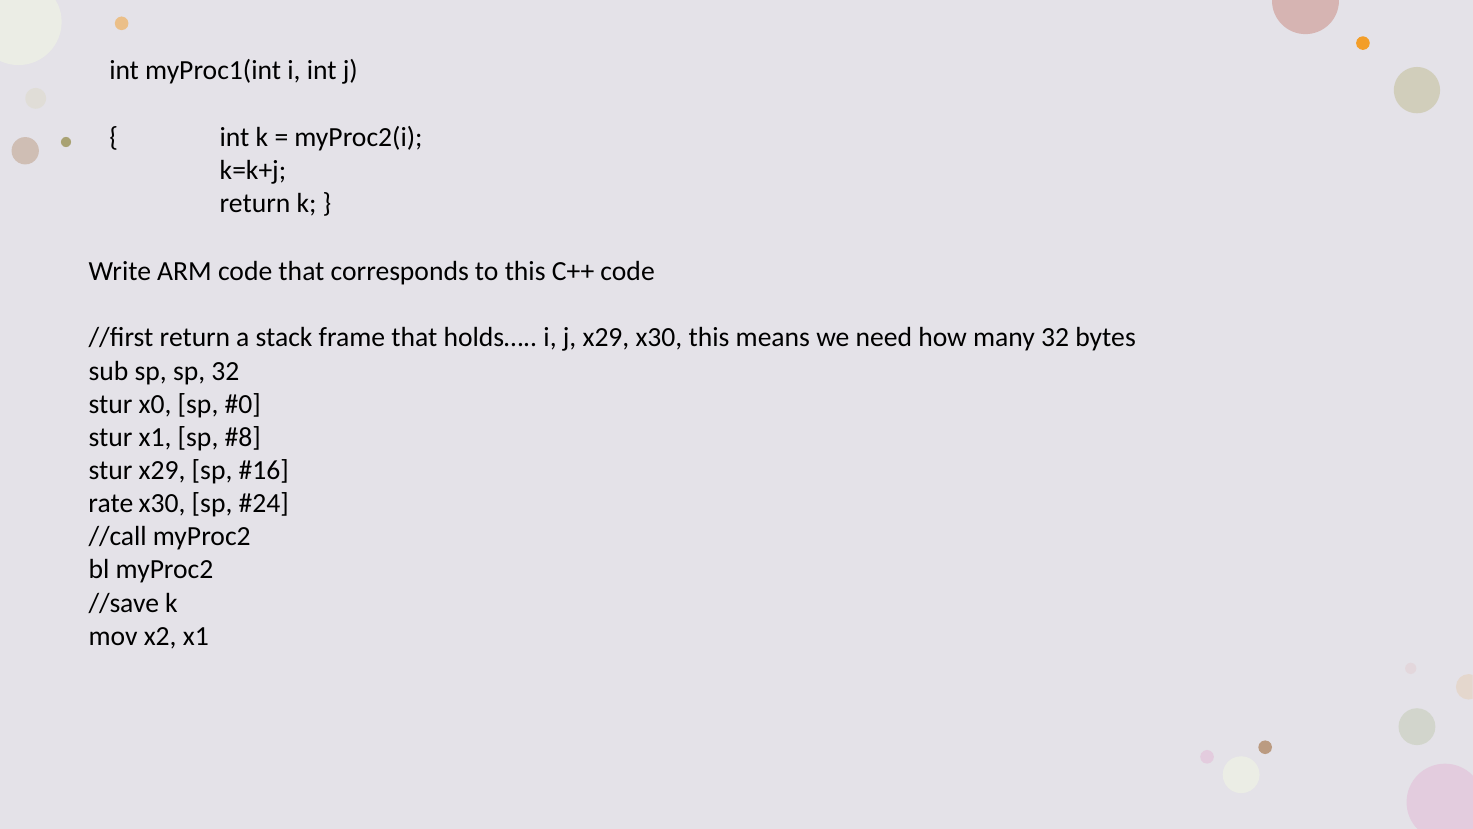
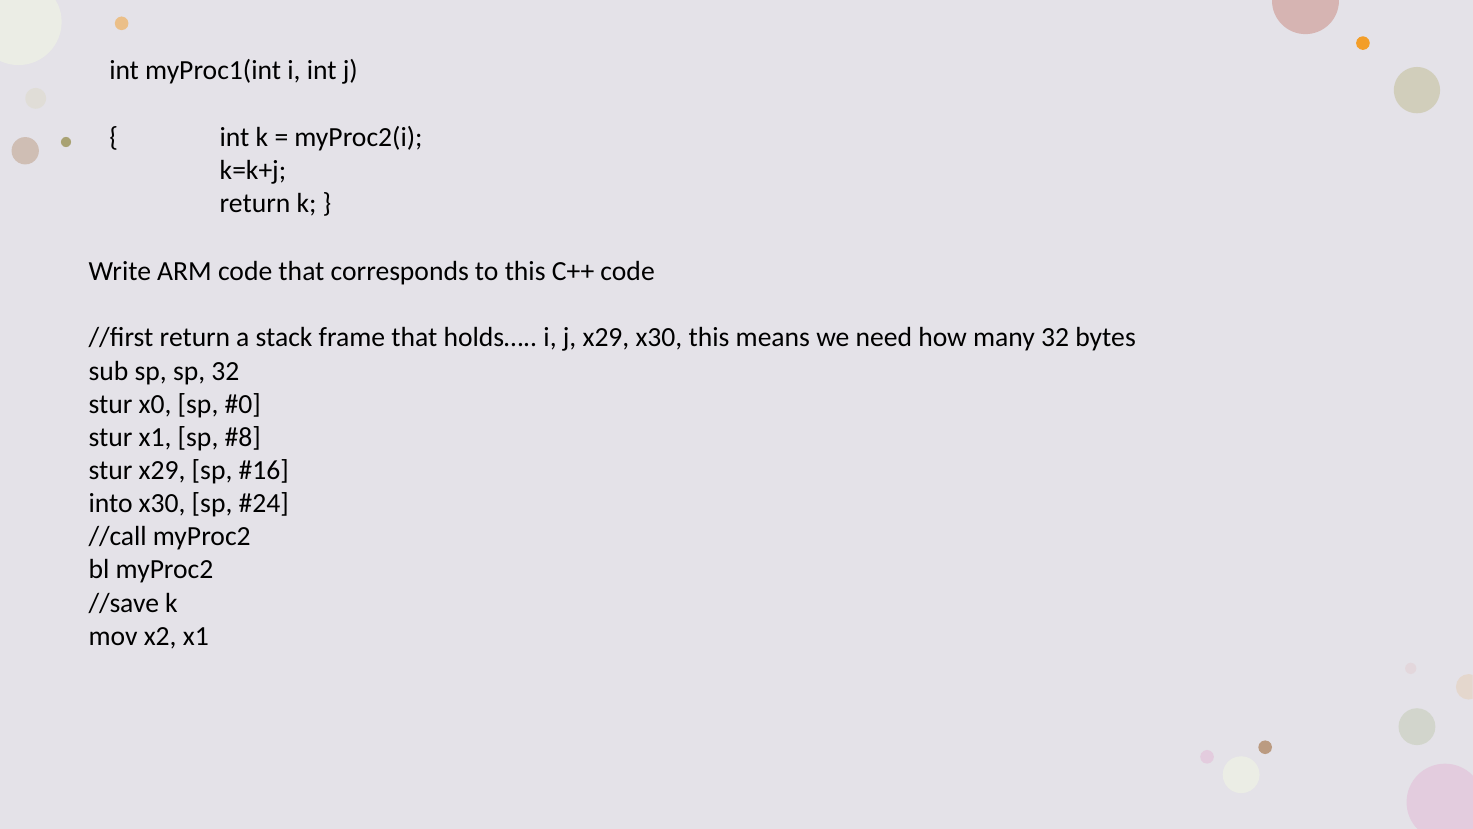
rate: rate -> into
